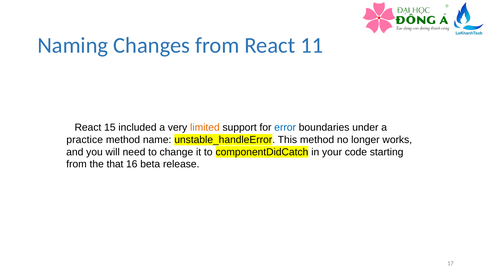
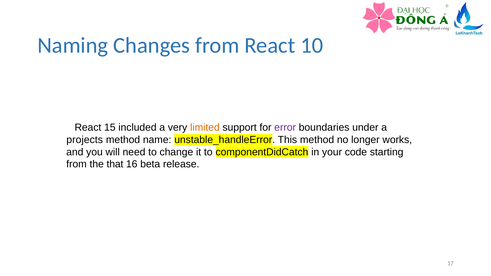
11: 11 -> 10
error colour: blue -> purple
practice: practice -> projects
